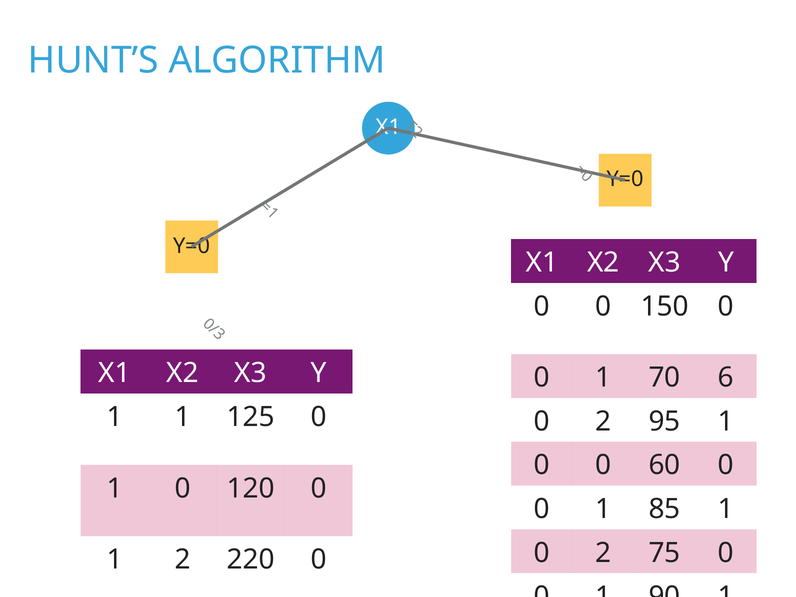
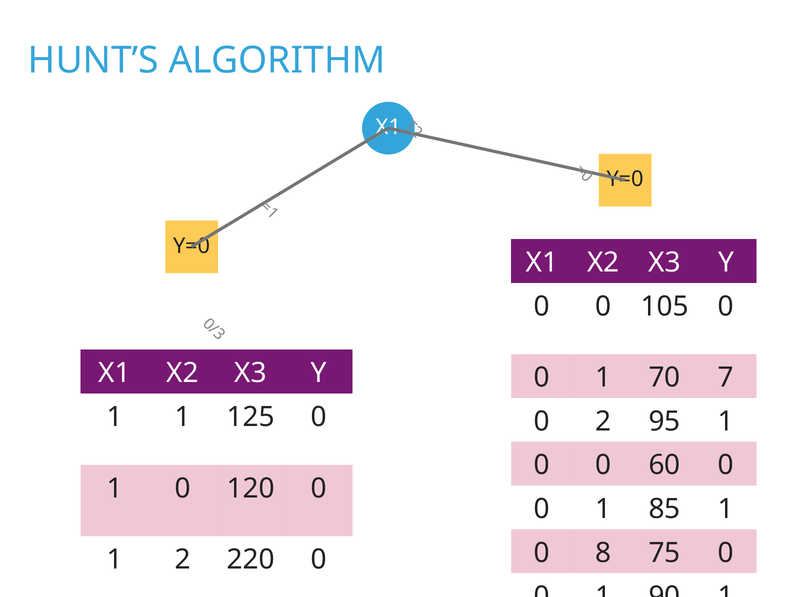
150: 150 -> 105
70 6: 6 -> 7
2 at (603, 553): 2 -> 8
